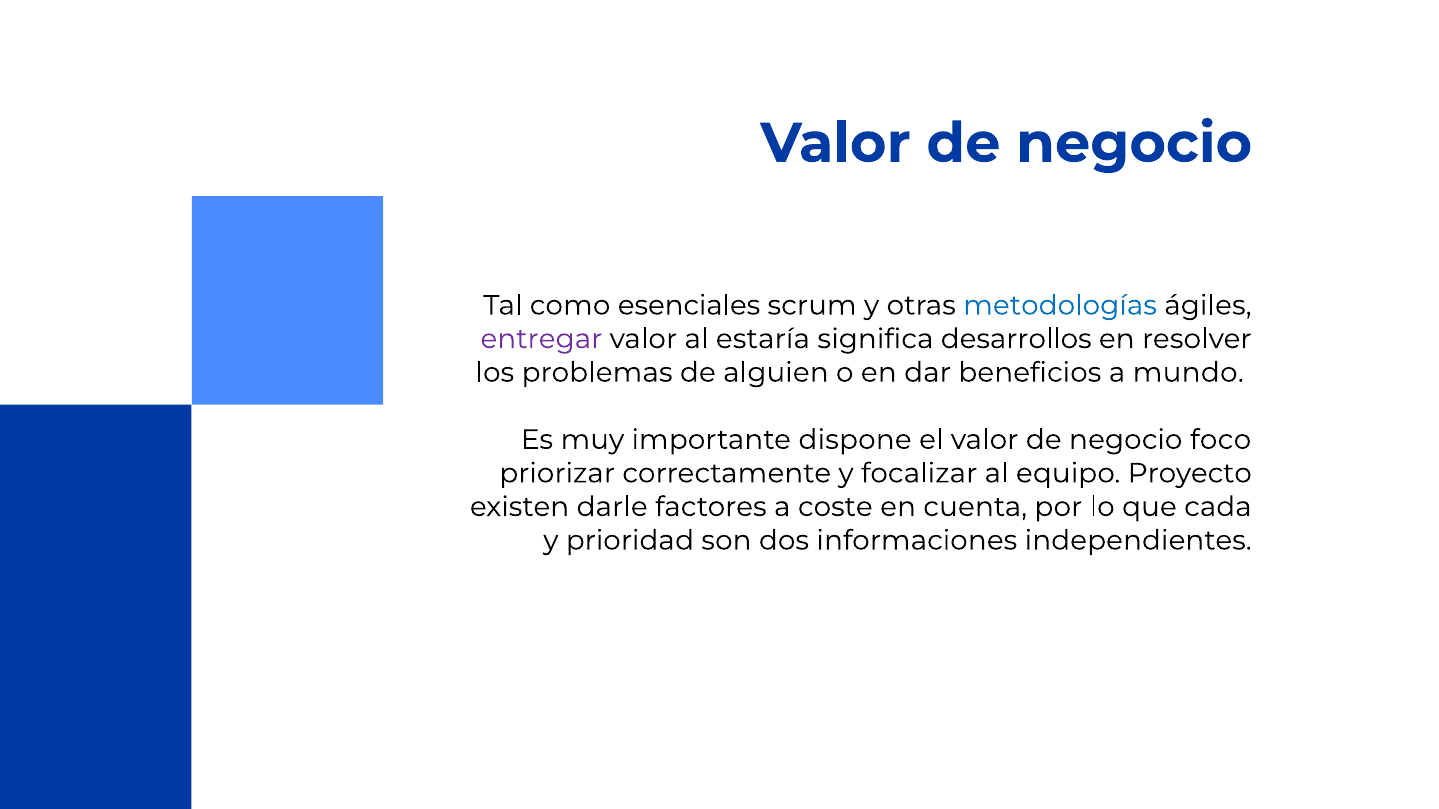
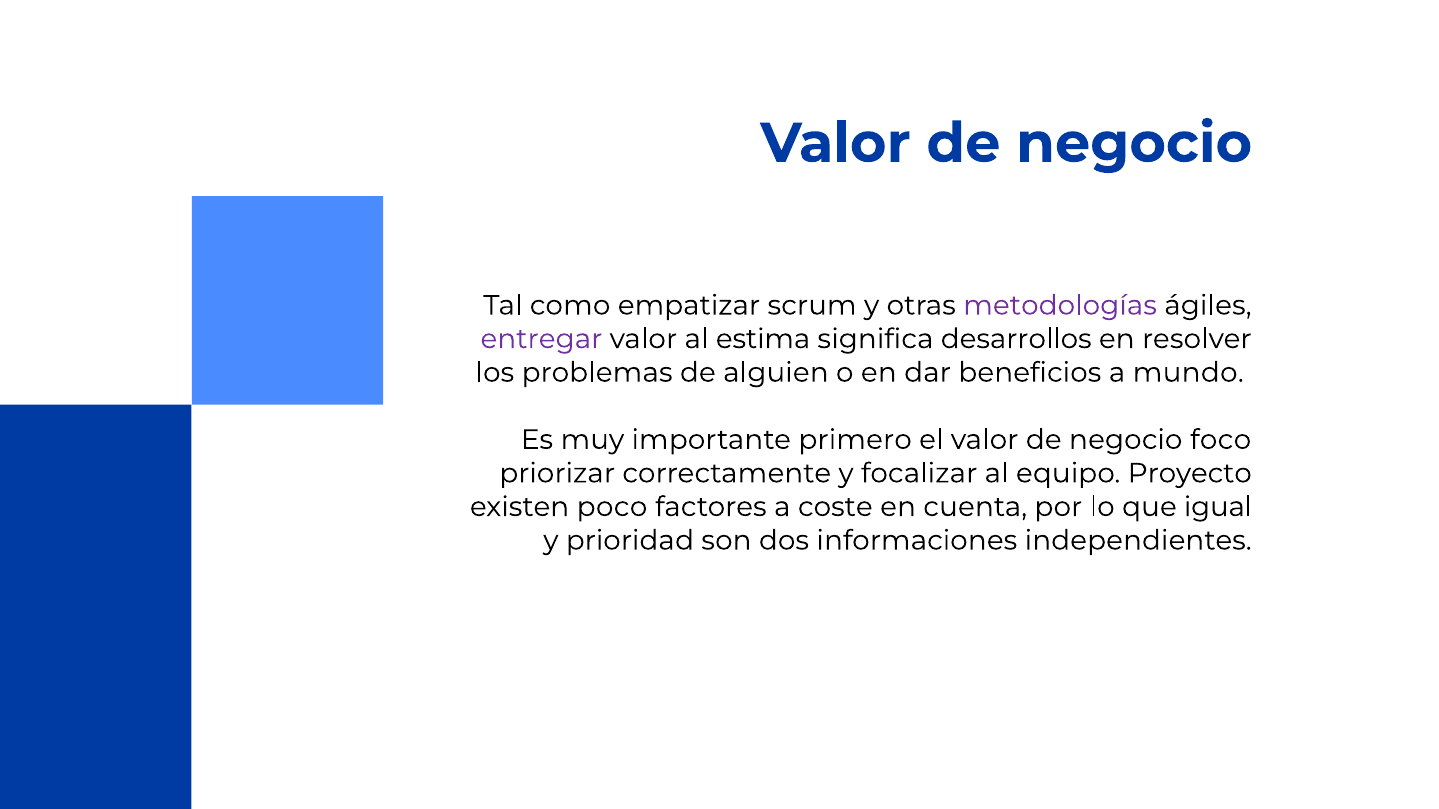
esenciales: esenciales -> empatizar
metodologías colour: blue -> purple
estaría: estaría -> estima
dispone: dispone -> primero
darle: darle -> poco
cada: cada -> igual
